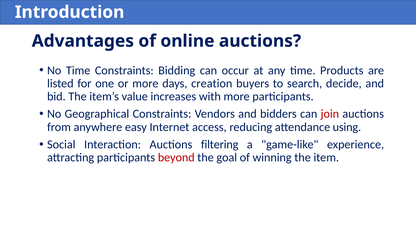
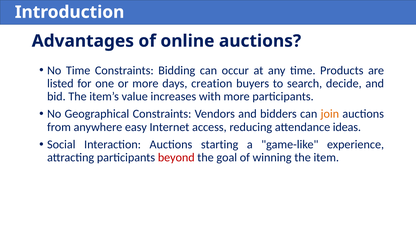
join colour: red -> orange
using: using -> ideas
filtering: filtering -> starting
